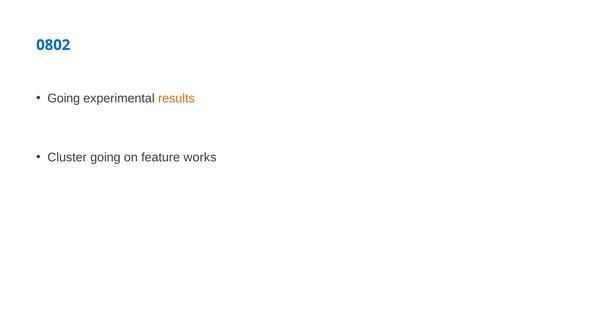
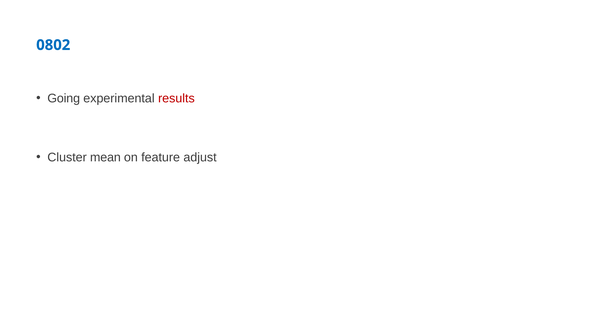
results colour: orange -> red
Cluster going: going -> mean
works: works -> adjust
